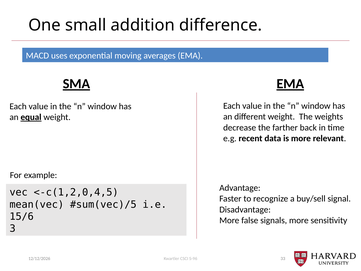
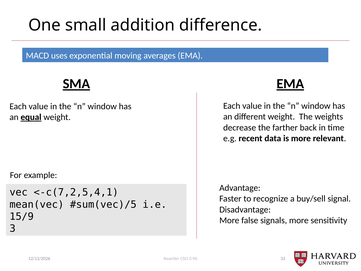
<-c(1,2,0,4,5: <-c(1,2,0,4,5 -> <-c(7,2,5,4,1
15/6: 15/6 -> 15/9
